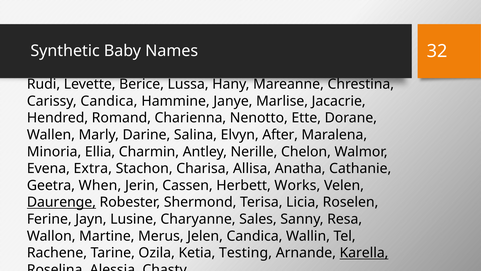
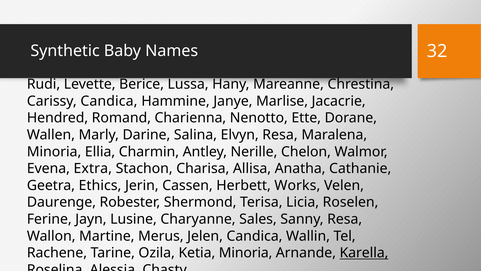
Elvyn After: After -> Resa
When: When -> Ethics
Daurenge underline: present -> none
Ketia Testing: Testing -> Minoria
